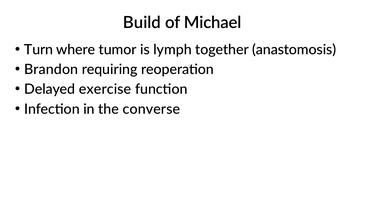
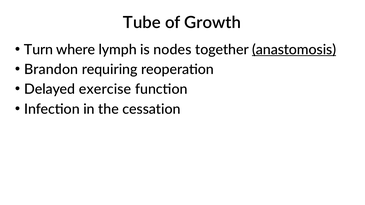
Build: Build -> Tube
Michael: Michael -> Growth
tumor: tumor -> lymph
lymph: lymph -> nodes
anastomosis underline: none -> present
converse: converse -> cessation
